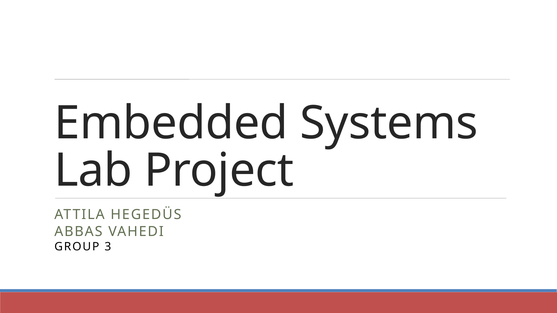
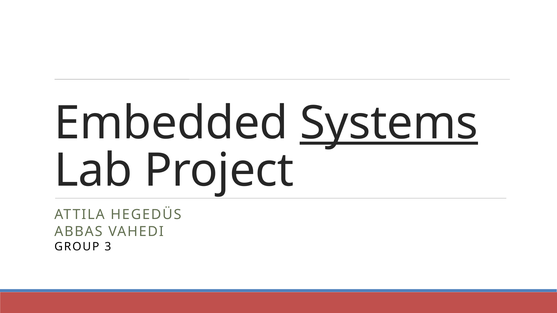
Systems underline: none -> present
